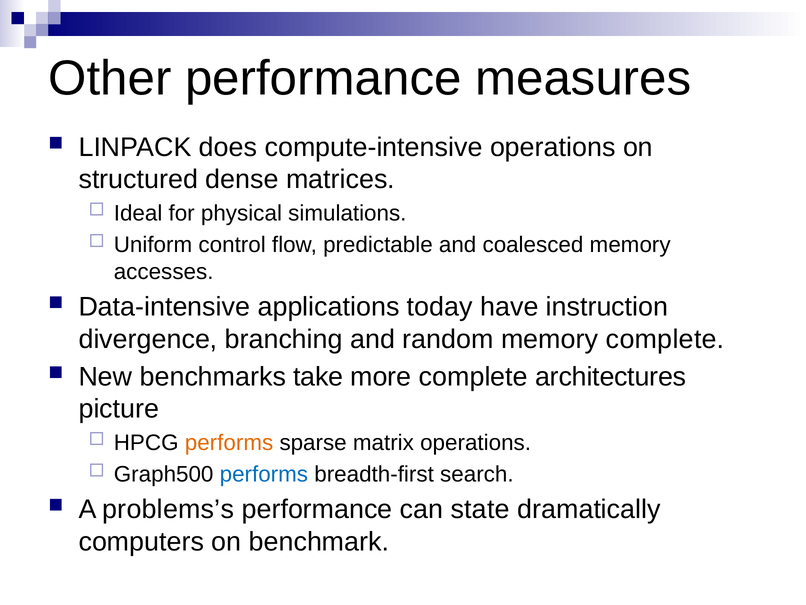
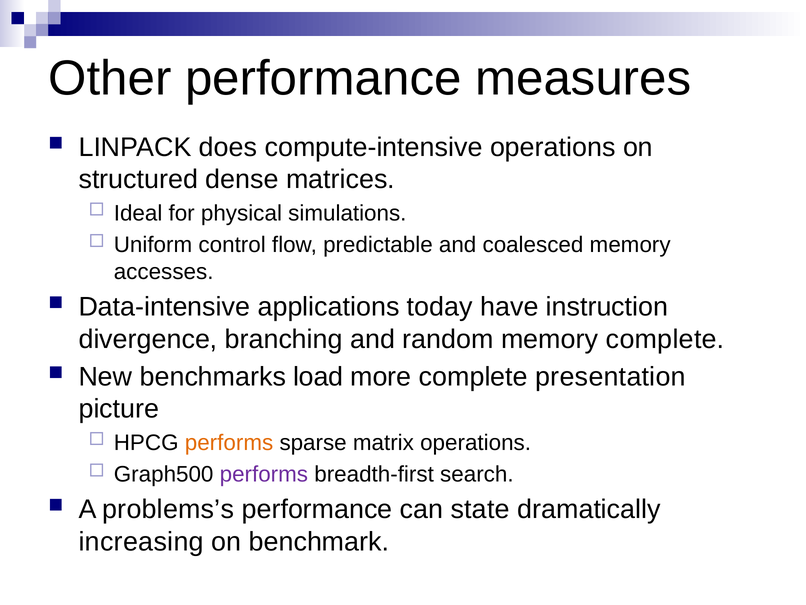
take: take -> load
architectures: architectures -> presentation
performs at (264, 474) colour: blue -> purple
computers: computers -> increasing
